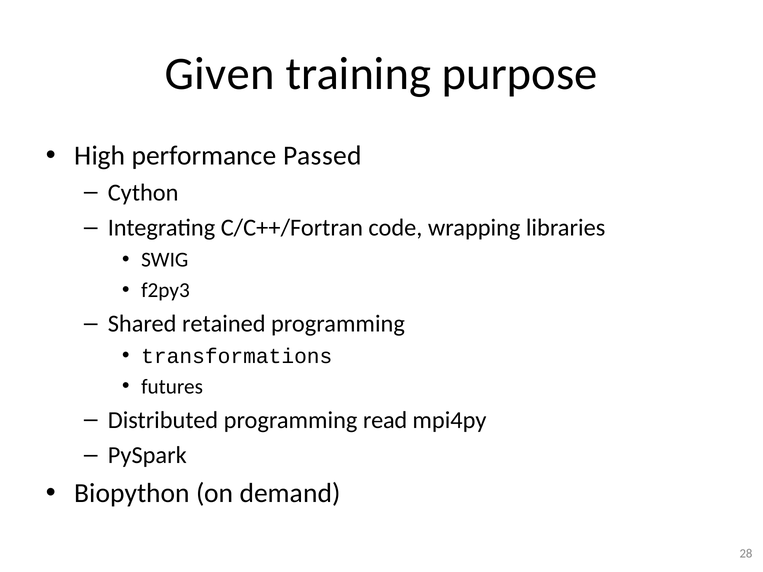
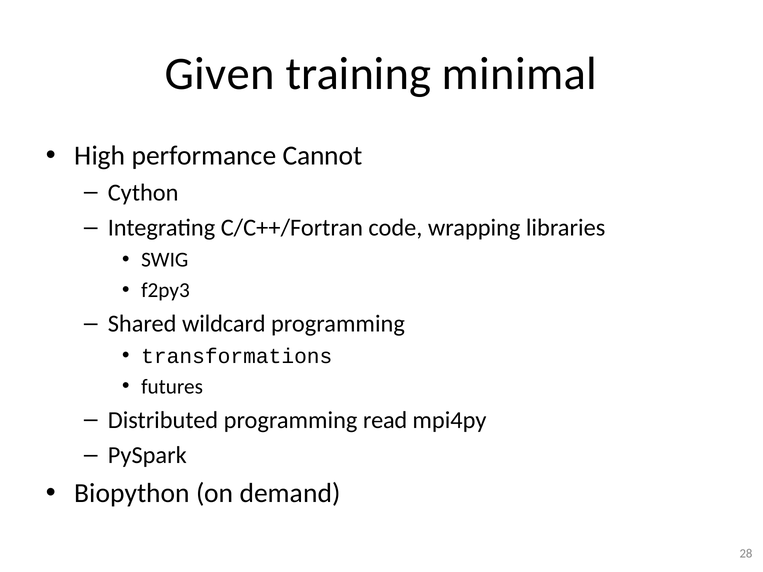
purpose: purpose -> minimal
Passed: Passed -> Cannot
retained: retained -> wildcard
